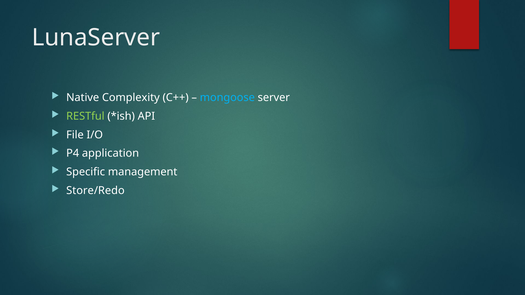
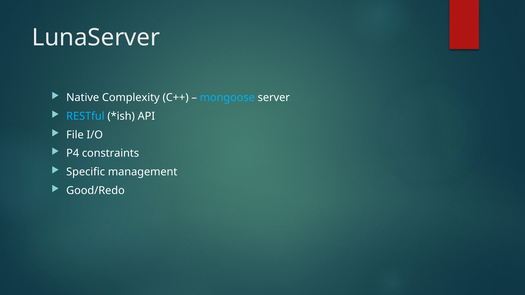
RESTful colour: light green -> light blue
application: application -> constraints
Store/Redo: Store/Redo -> Good/Redo
